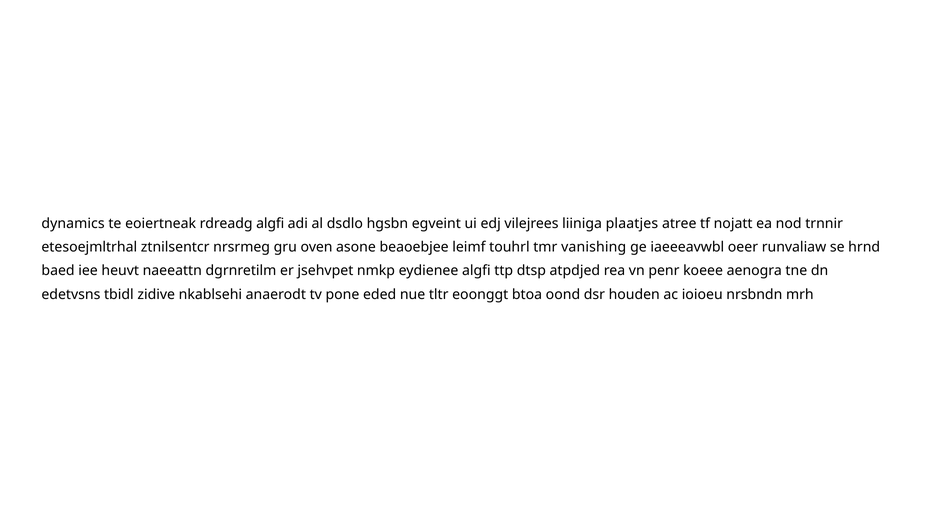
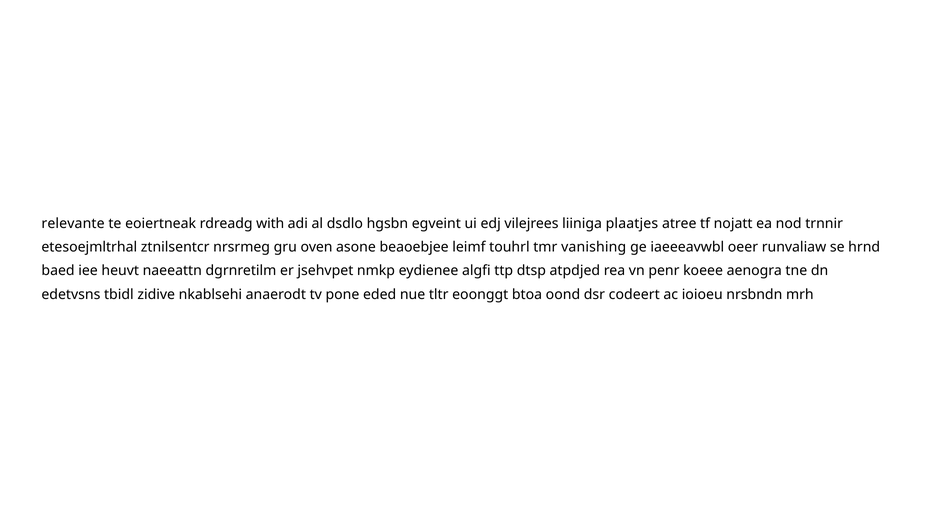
dynamics: dynamics -> relevante
rdreadg algfi: algfi -> with
houden: houden -> codeert
